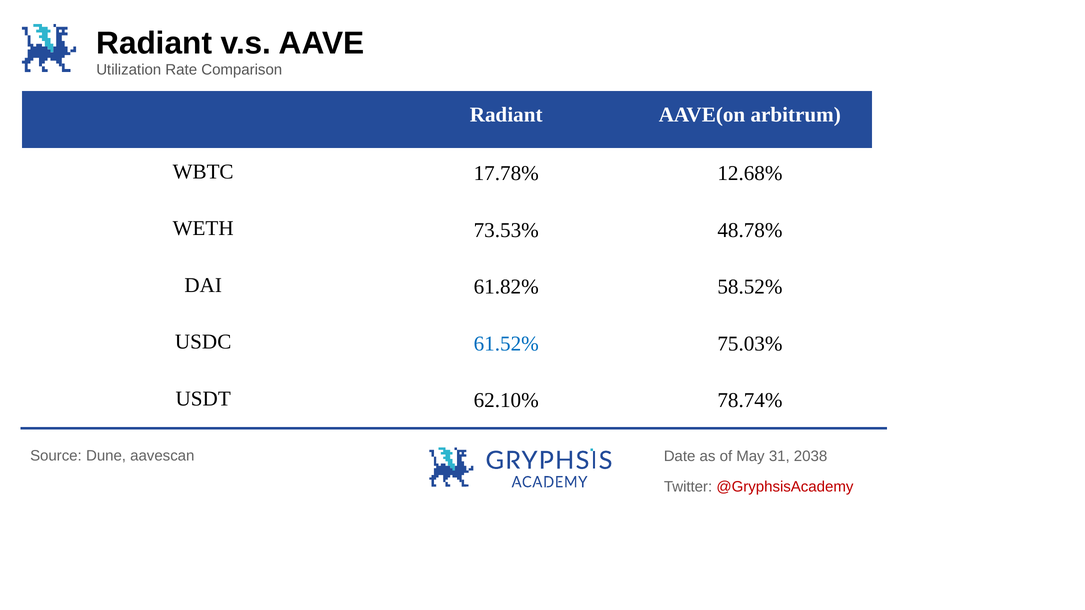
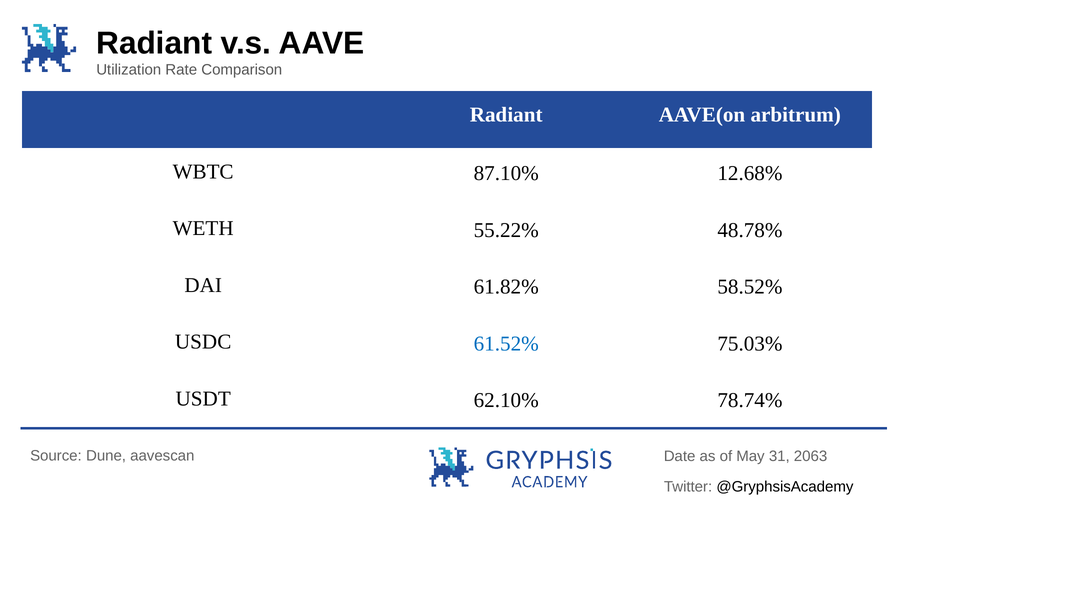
17.78%: 17.78% -> 87.10%
73.53%: 73.53% -> 55.22%
2038: 2038 -> 2063
@GryphsisAcademy colour: red -> black
